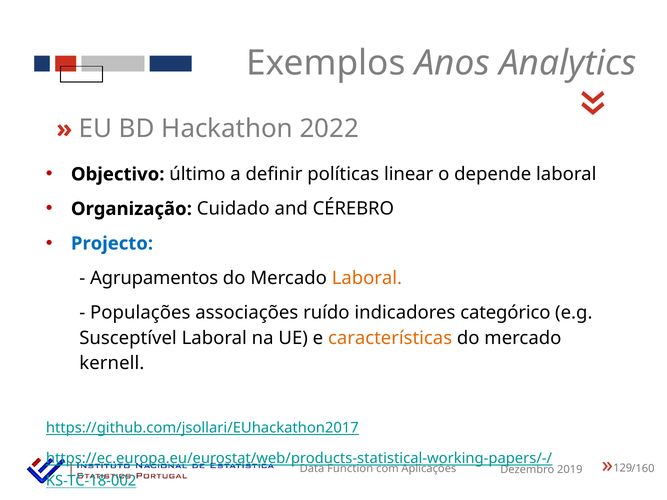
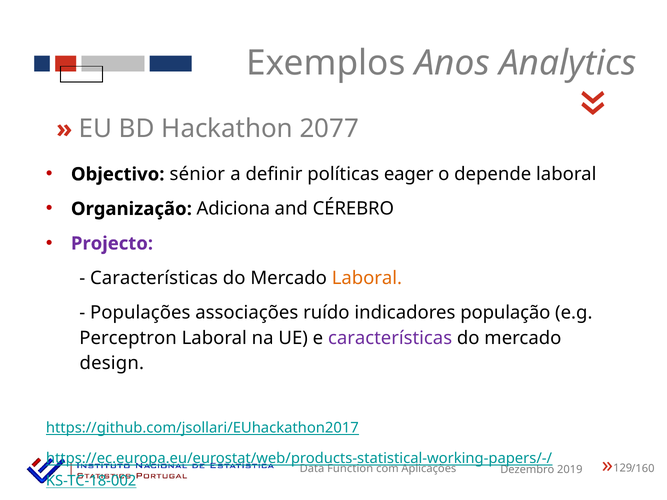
2022: 2022 -> 2077
último: último -> sénior
linear: linear -> eager
Cuidado: Cuidado -> Adiciona
Projecto colour: blue -> purple
Agrupamentos at (154, 278): Agrupamentos -> Características
categórico: categórico -> população
Susceptível: Susceptível -> Perceptron
características at (390, 338) colour: orange -> purple
kernell: kernell -> design
